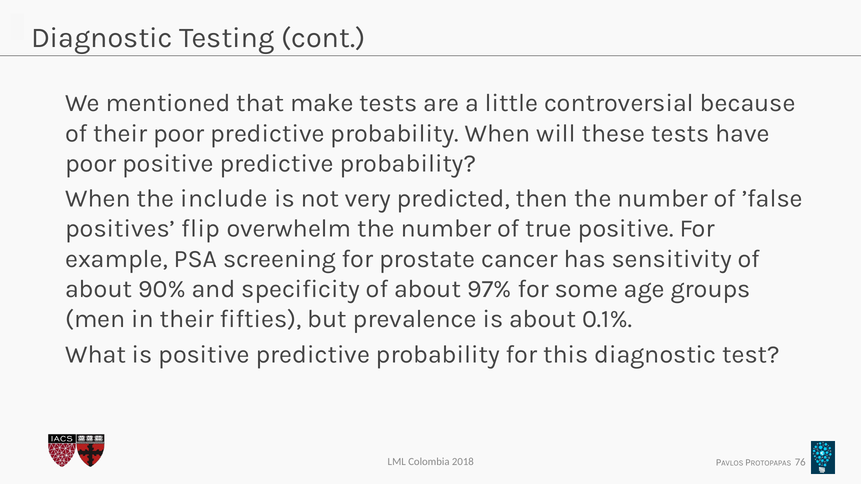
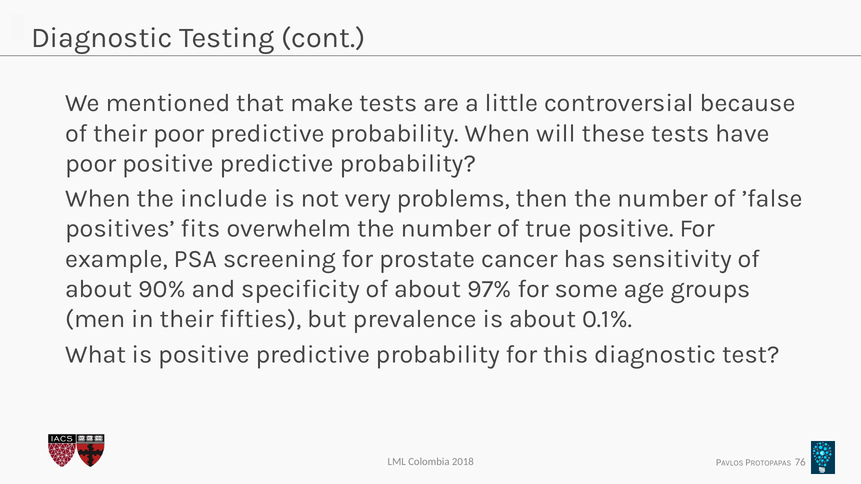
predicted: predicted -> problems
flip: flip -> fits
